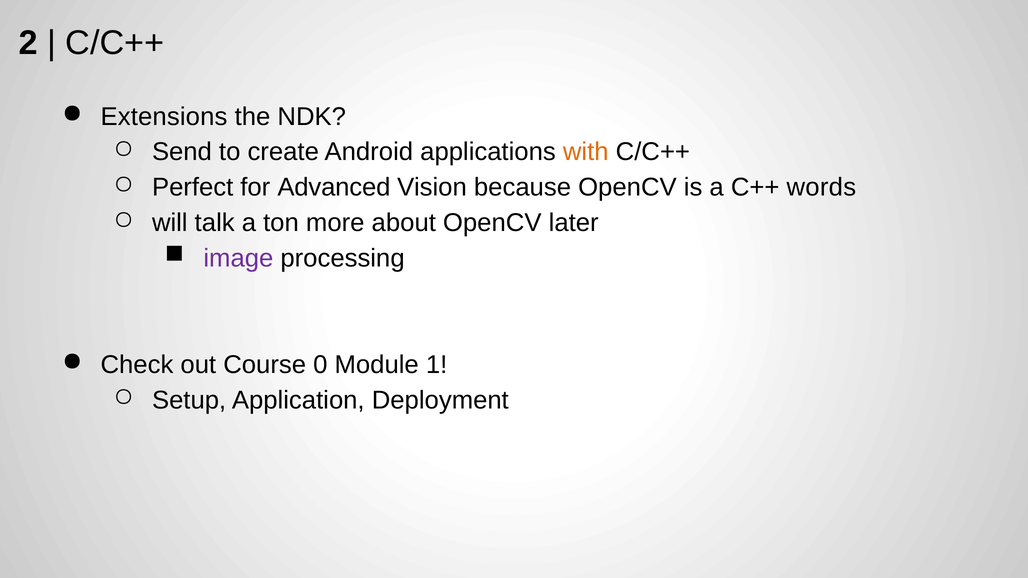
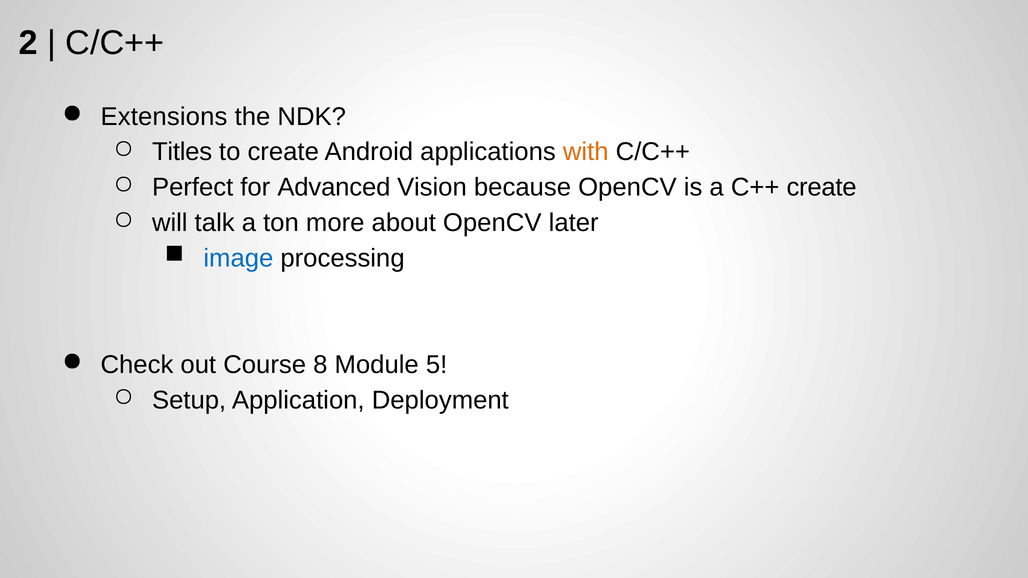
Send: Send -> Titles
C++ words: words -> create
image colour: purple -> blue
0: 0 -> 8
1: 1 -> 5
